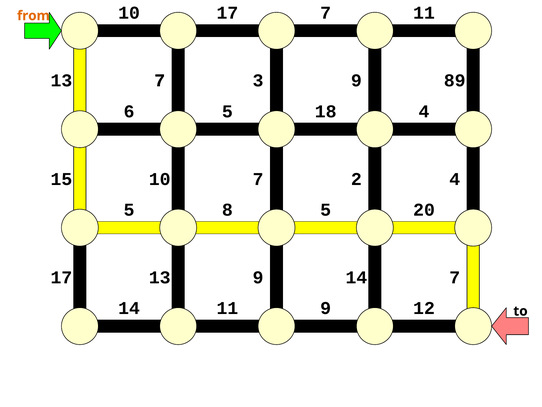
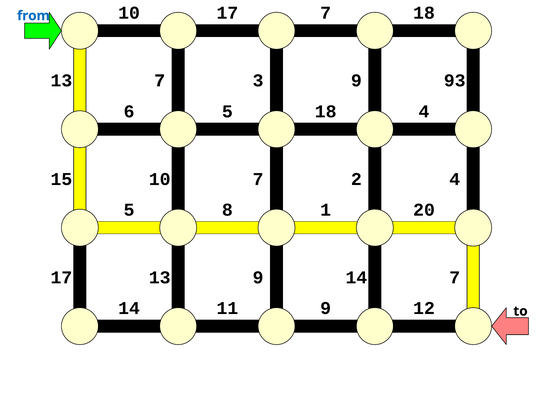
17 11: 11 -> 18
from colour: orange -> blue
89: 89 -> 93
8 5: 5 -> 1
